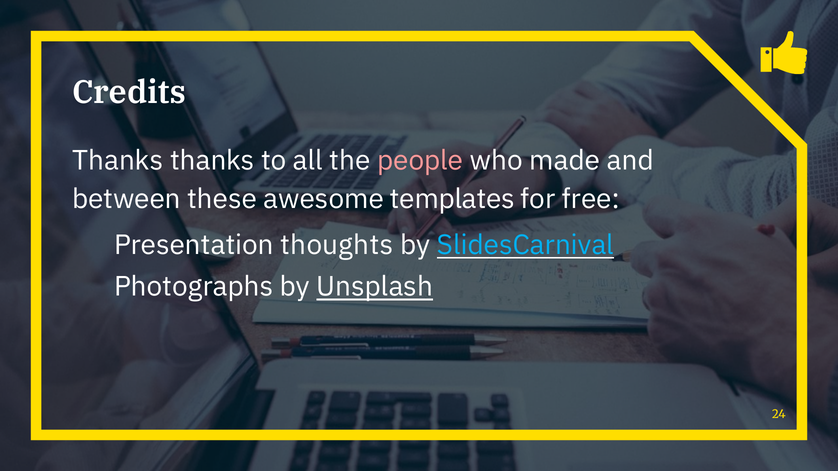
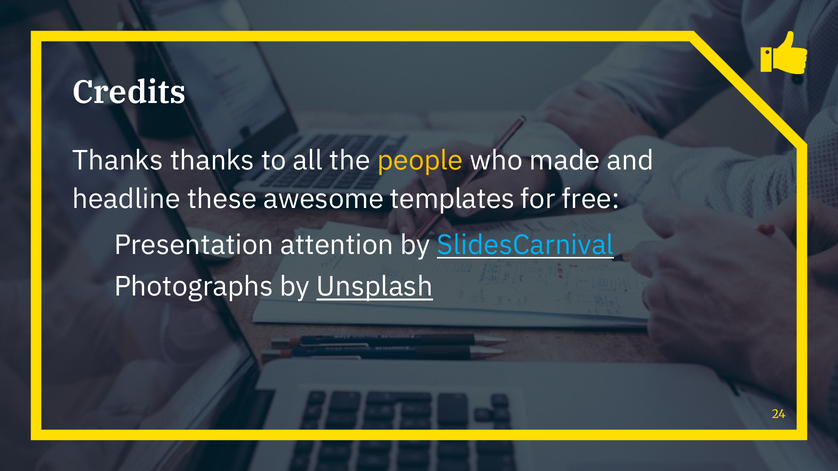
people colour: pink -> yellow
between: between -> headline
thoughts: thoughts -> attention
